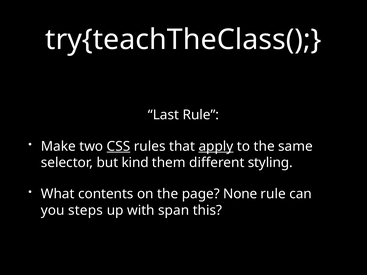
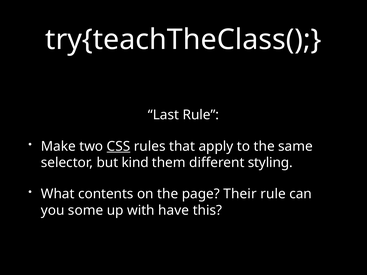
apply underline: present -> none
None: None -> Their
steps: steps -> some
span: span -> have
